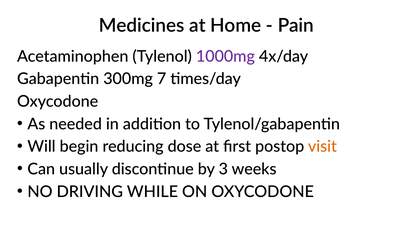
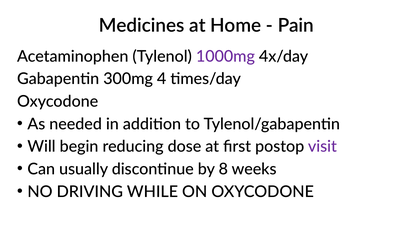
7: 7 -> 4
visit colour: orange -> purple
3: 3 -> 8
